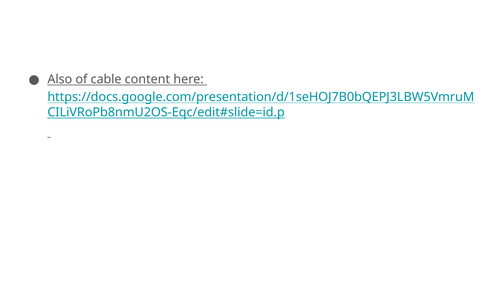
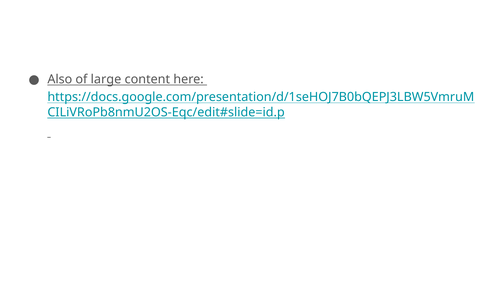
cable: cable -> large
